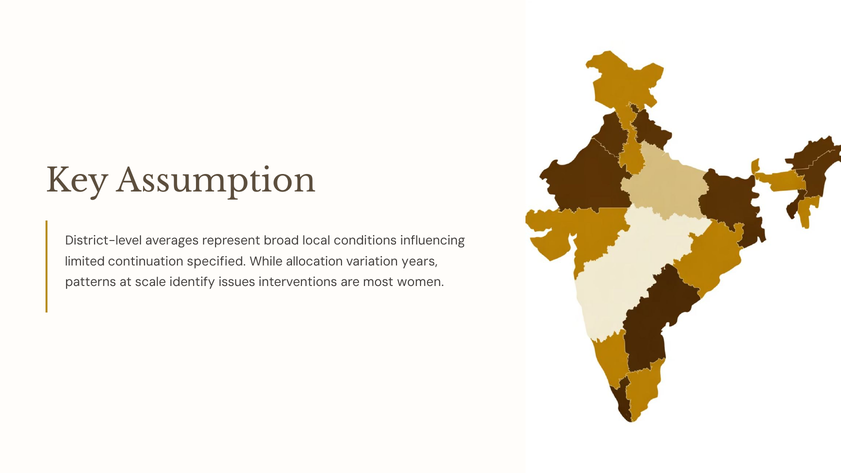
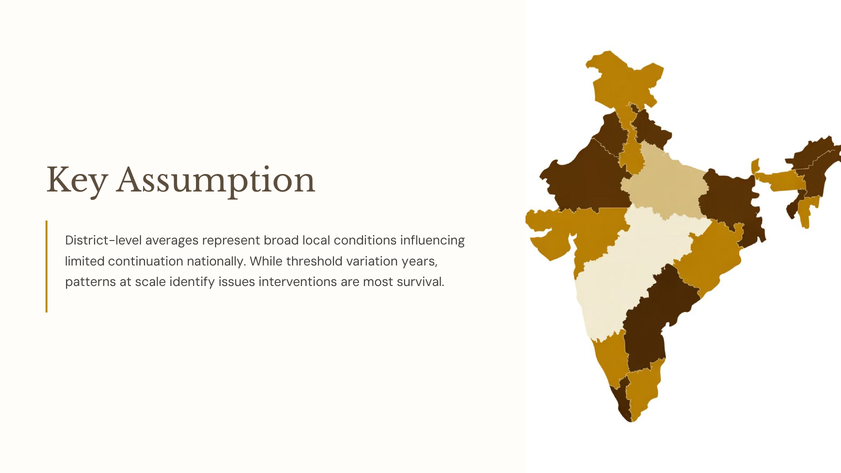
specified: specified -> nationally
allocation: allocation -> threshold
women: women -> survival
